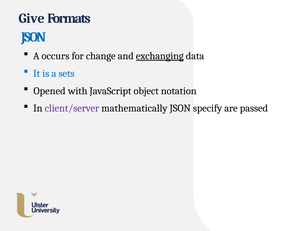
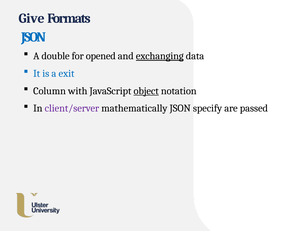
occurs: occurs -> double
change: change -> opened
sets: sets -> exit
Opened: Opened -> Column
object underline: none -> present
